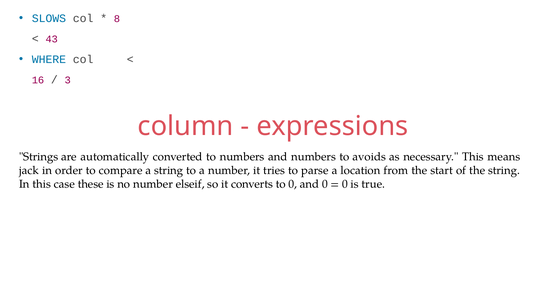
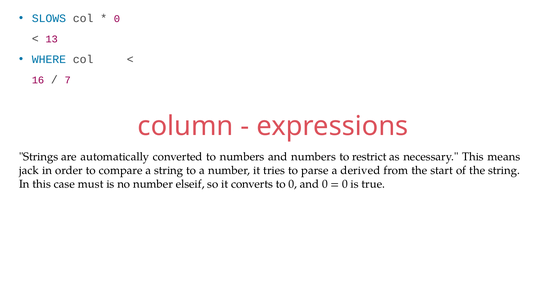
8 at (117, 19): 8 -> 0
43: 43 -> 13
3: 3 -> 7
avoids: avoids -> restrict
location: location -> derived
these: these -> must
